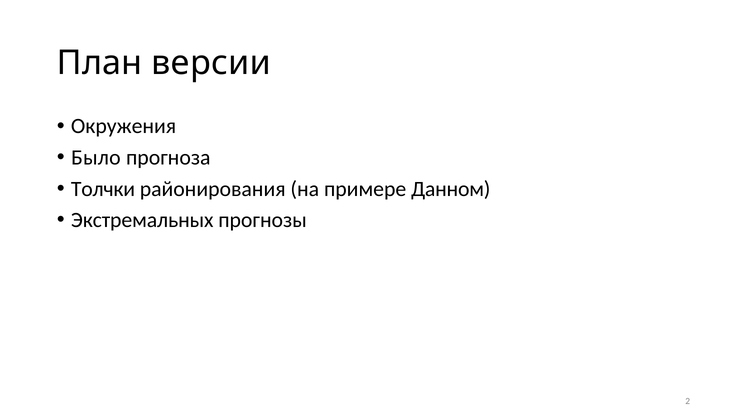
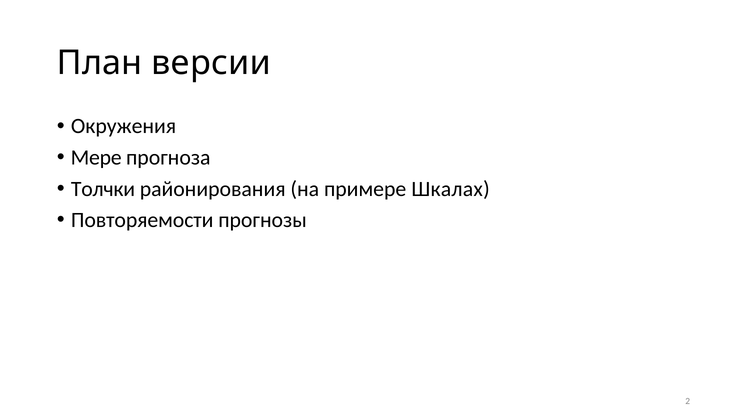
Было: Было -> Мере
Данном: Данном -> Шкалах
Экстремальных: Экстремальных -> Повторяемости
